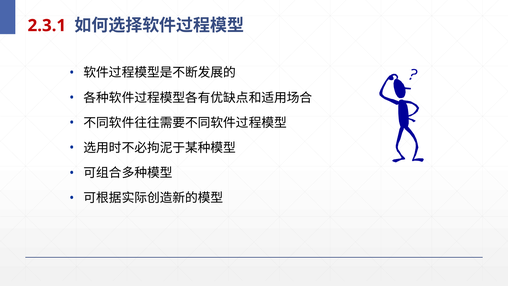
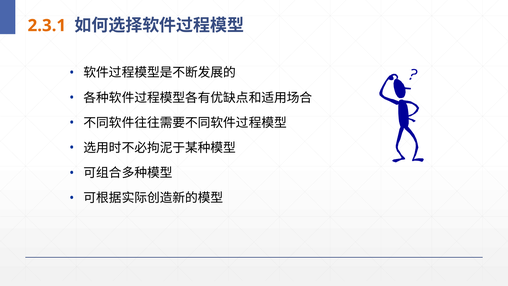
2.3.1 colour: red -> orange
